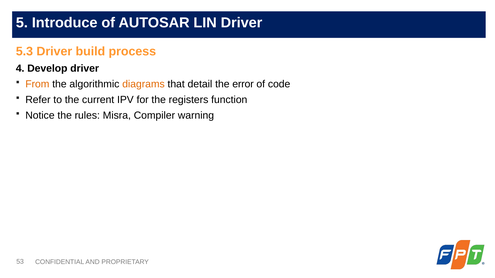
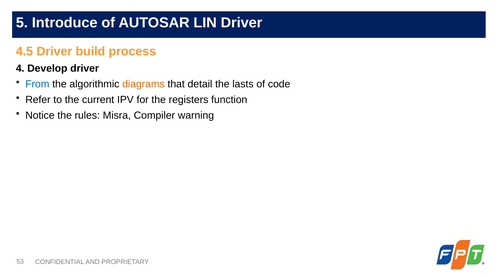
5.3: 5.3 -> 4.5
From colour: orange -> blue
error: error -> lasts
